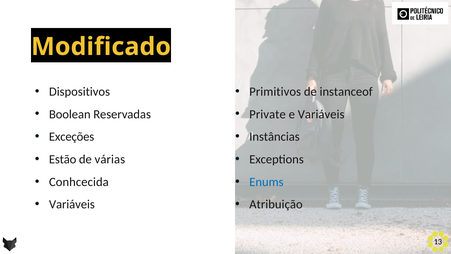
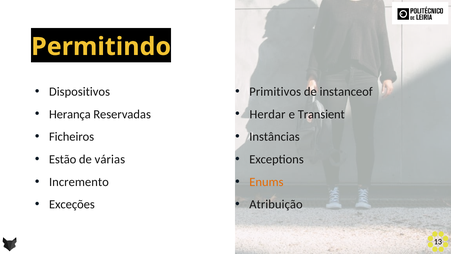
Modificado: Modificado -> Permitindo
Boolean: Boolean -> Herança
Private: Private -> Herdar
e Variáveis: Variáveis -> Transient
Exceções: Exceções -> Ficheiros
Conhcecida: Conhcecida -> Incremento
Enums colour: blue -> orange
Variáveis at (72, 204): Variáveis -> Exceções
